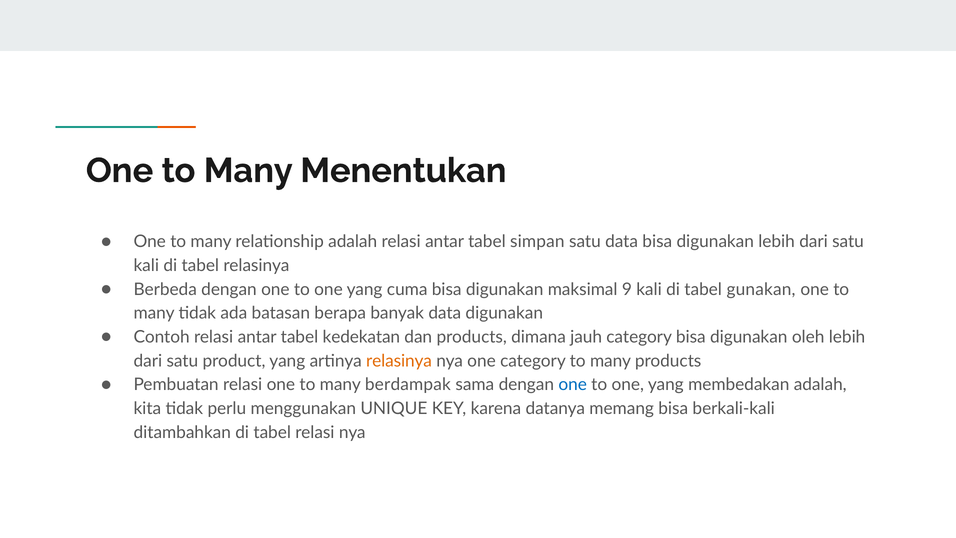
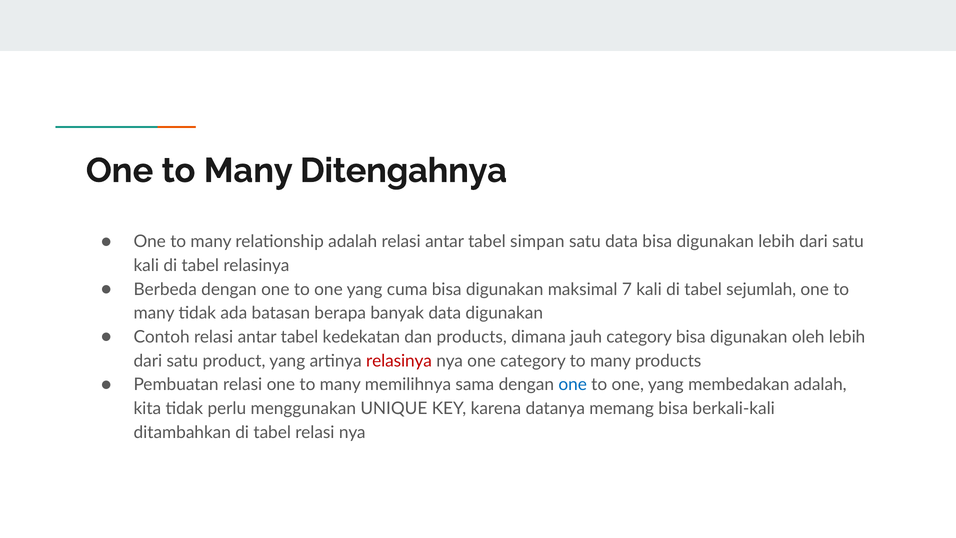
Menentukan: Menentukan -> Ditengahnya
9: 9 -> 7
gunakan: gunakan -> sejumlah
relasinya at (399, 361) colour: orange -> red
berdampak: berdampak -> memilihnya
